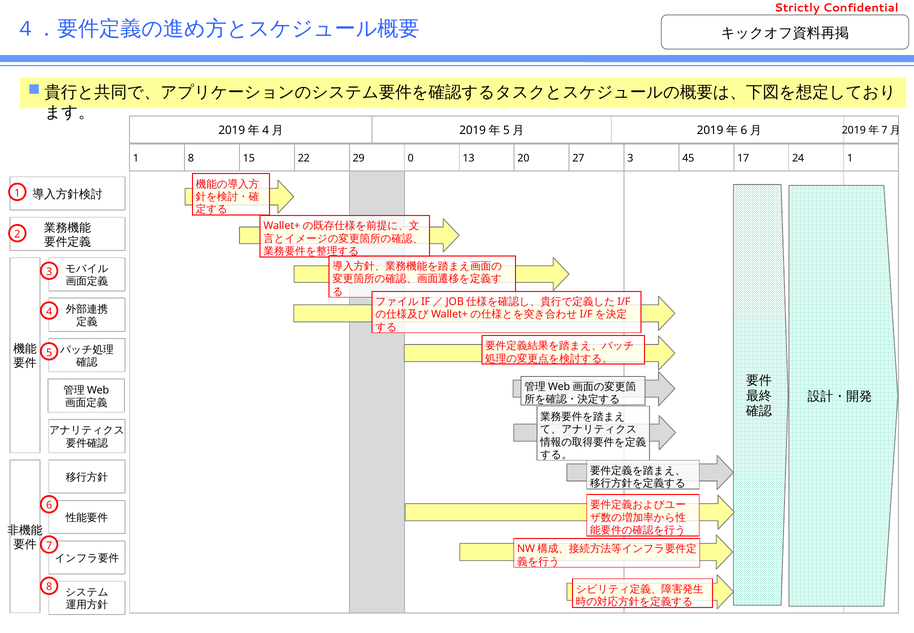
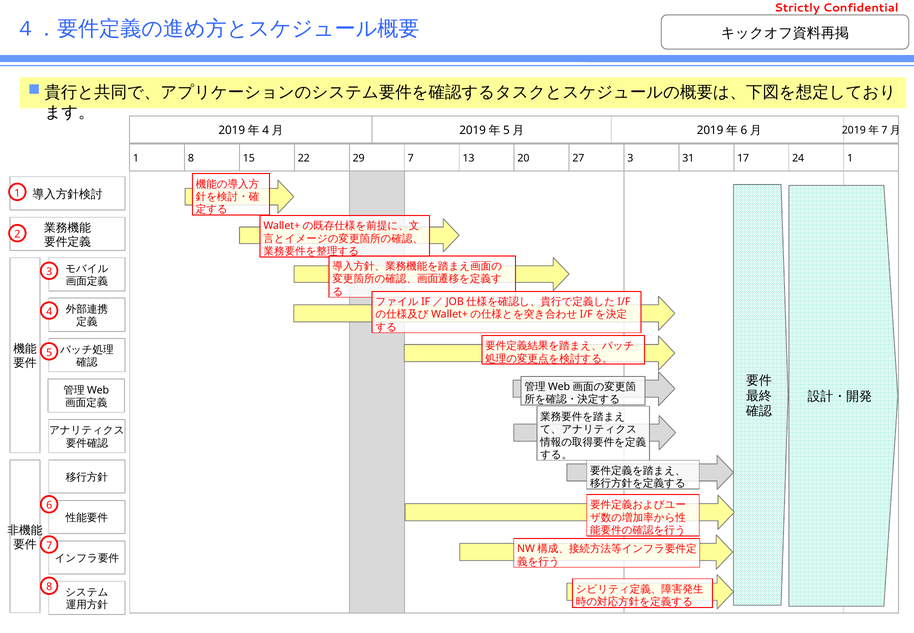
29 0: 0 -> 7
45: 45 -> 31
